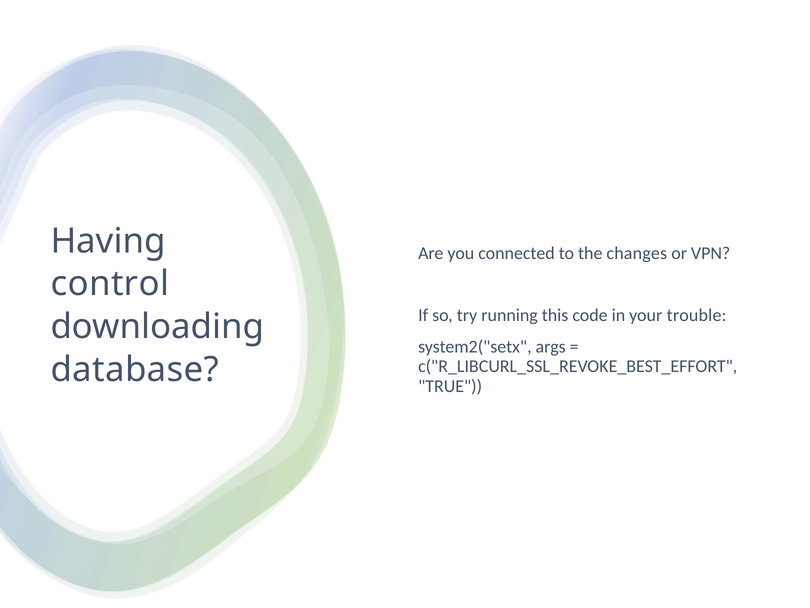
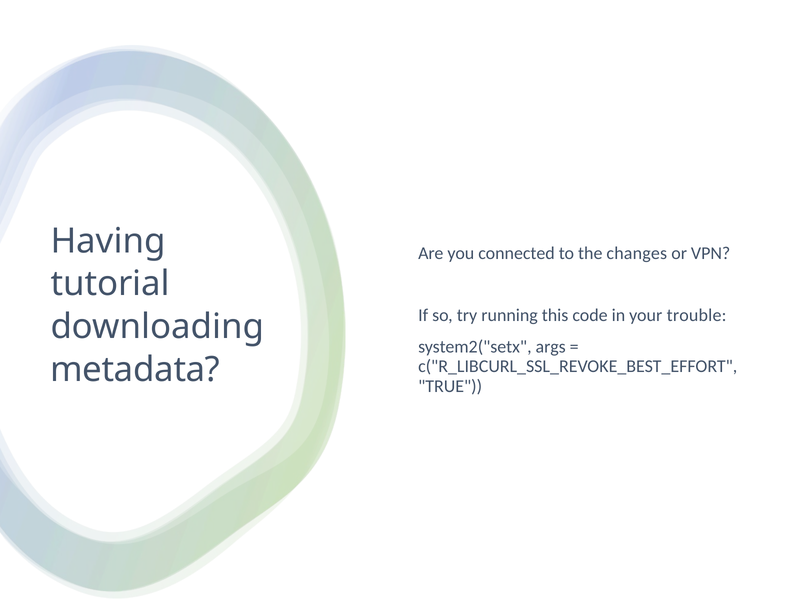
control: control -> tutorial
database: database -> metadata
